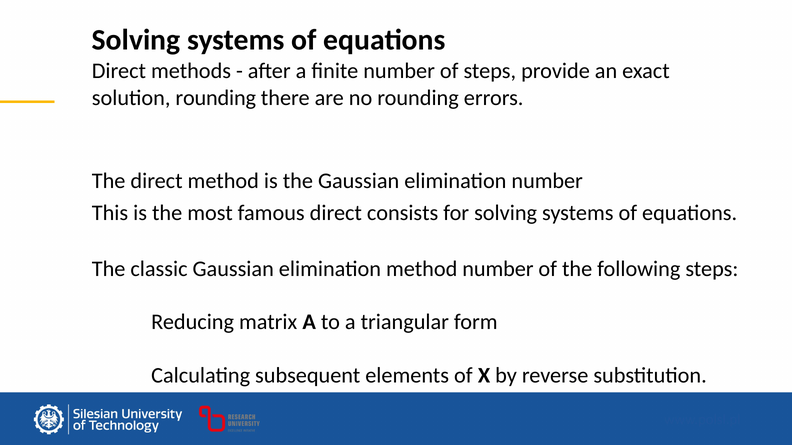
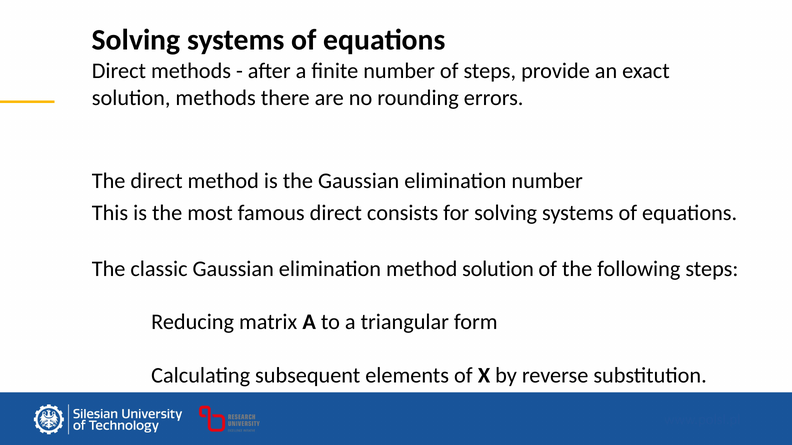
solution rounding: rounding -> methods
method number: number -> solution
